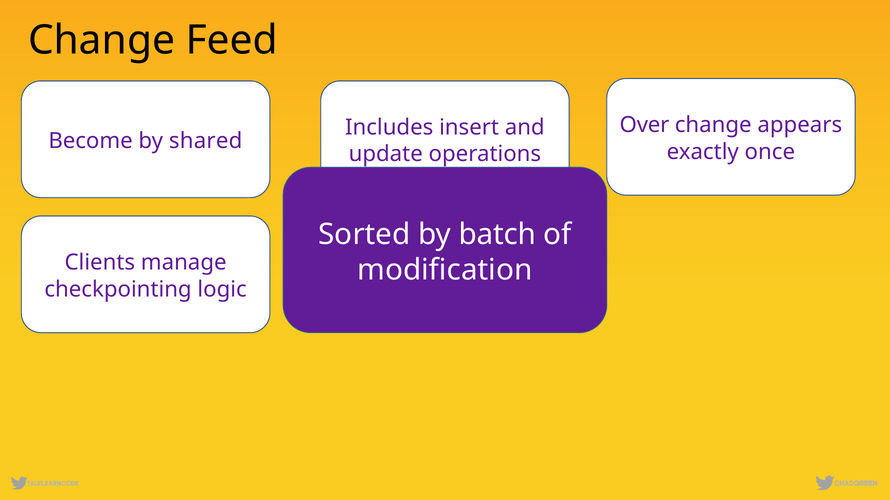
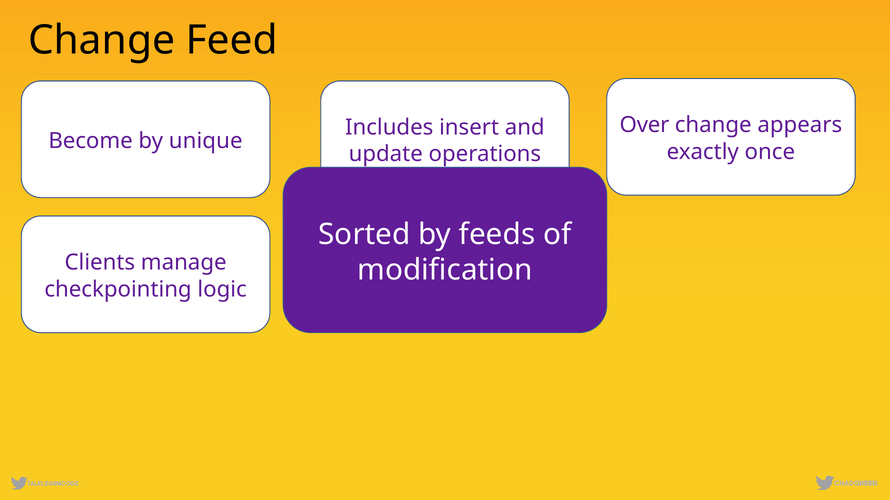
shared: shared -> unique
batch: batch -> feeds
